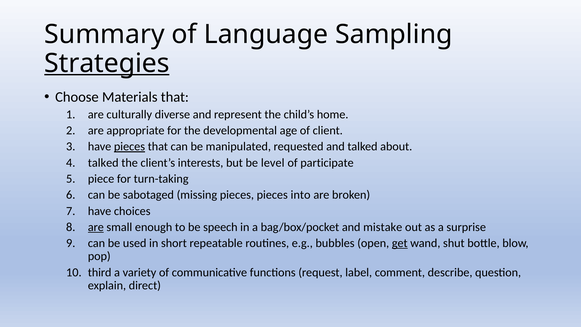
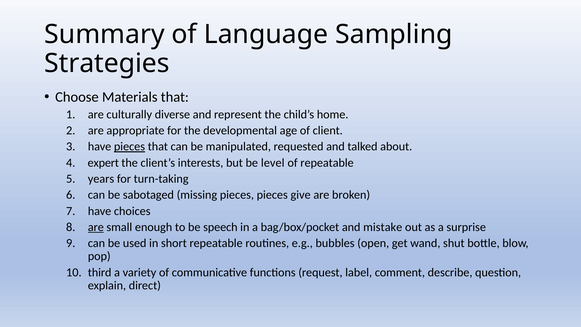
Strategies underline: present -> none
talked at (103, 163): talked -> expert
of participate: participate -> repeatable
piece: piece -> years
into: into -> give
get underline: present -> none
